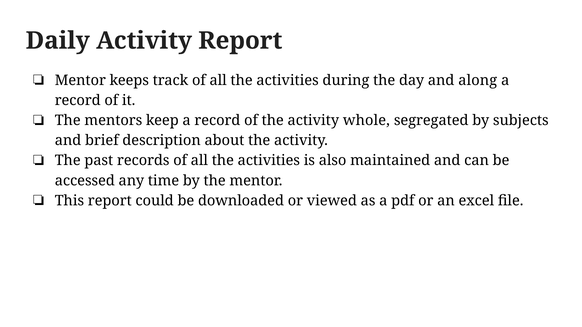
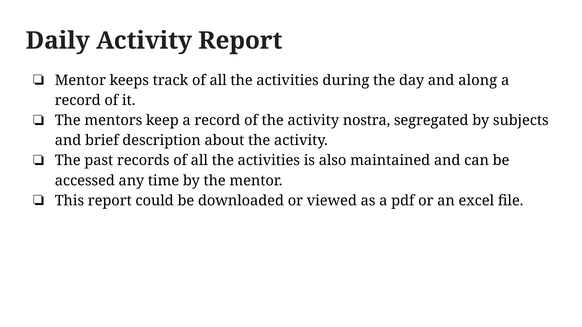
whole: whole -> nostra
